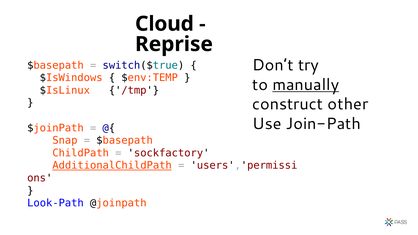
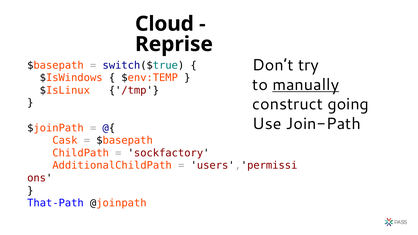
other: other -> going
Snap: Snap -> Cask
AdditionalChildPath underline: present -> none
Look-Path: Look-Path -> That-Path
